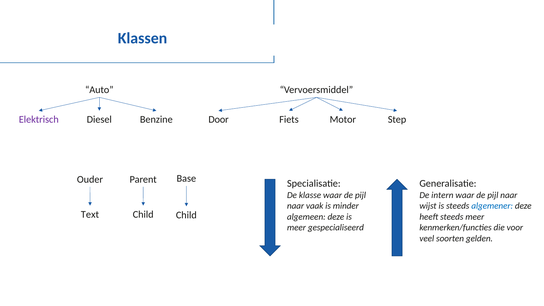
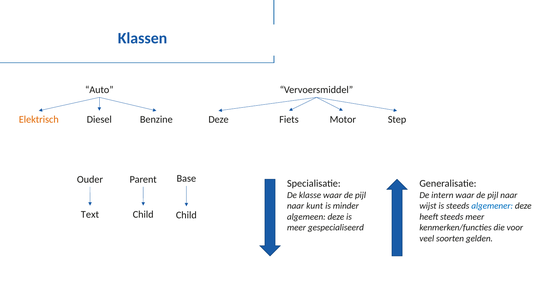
Elektrisch colour: purple -> orange
Door at (219, 120): Door -> Deze
vaak: vaak -> kunt
